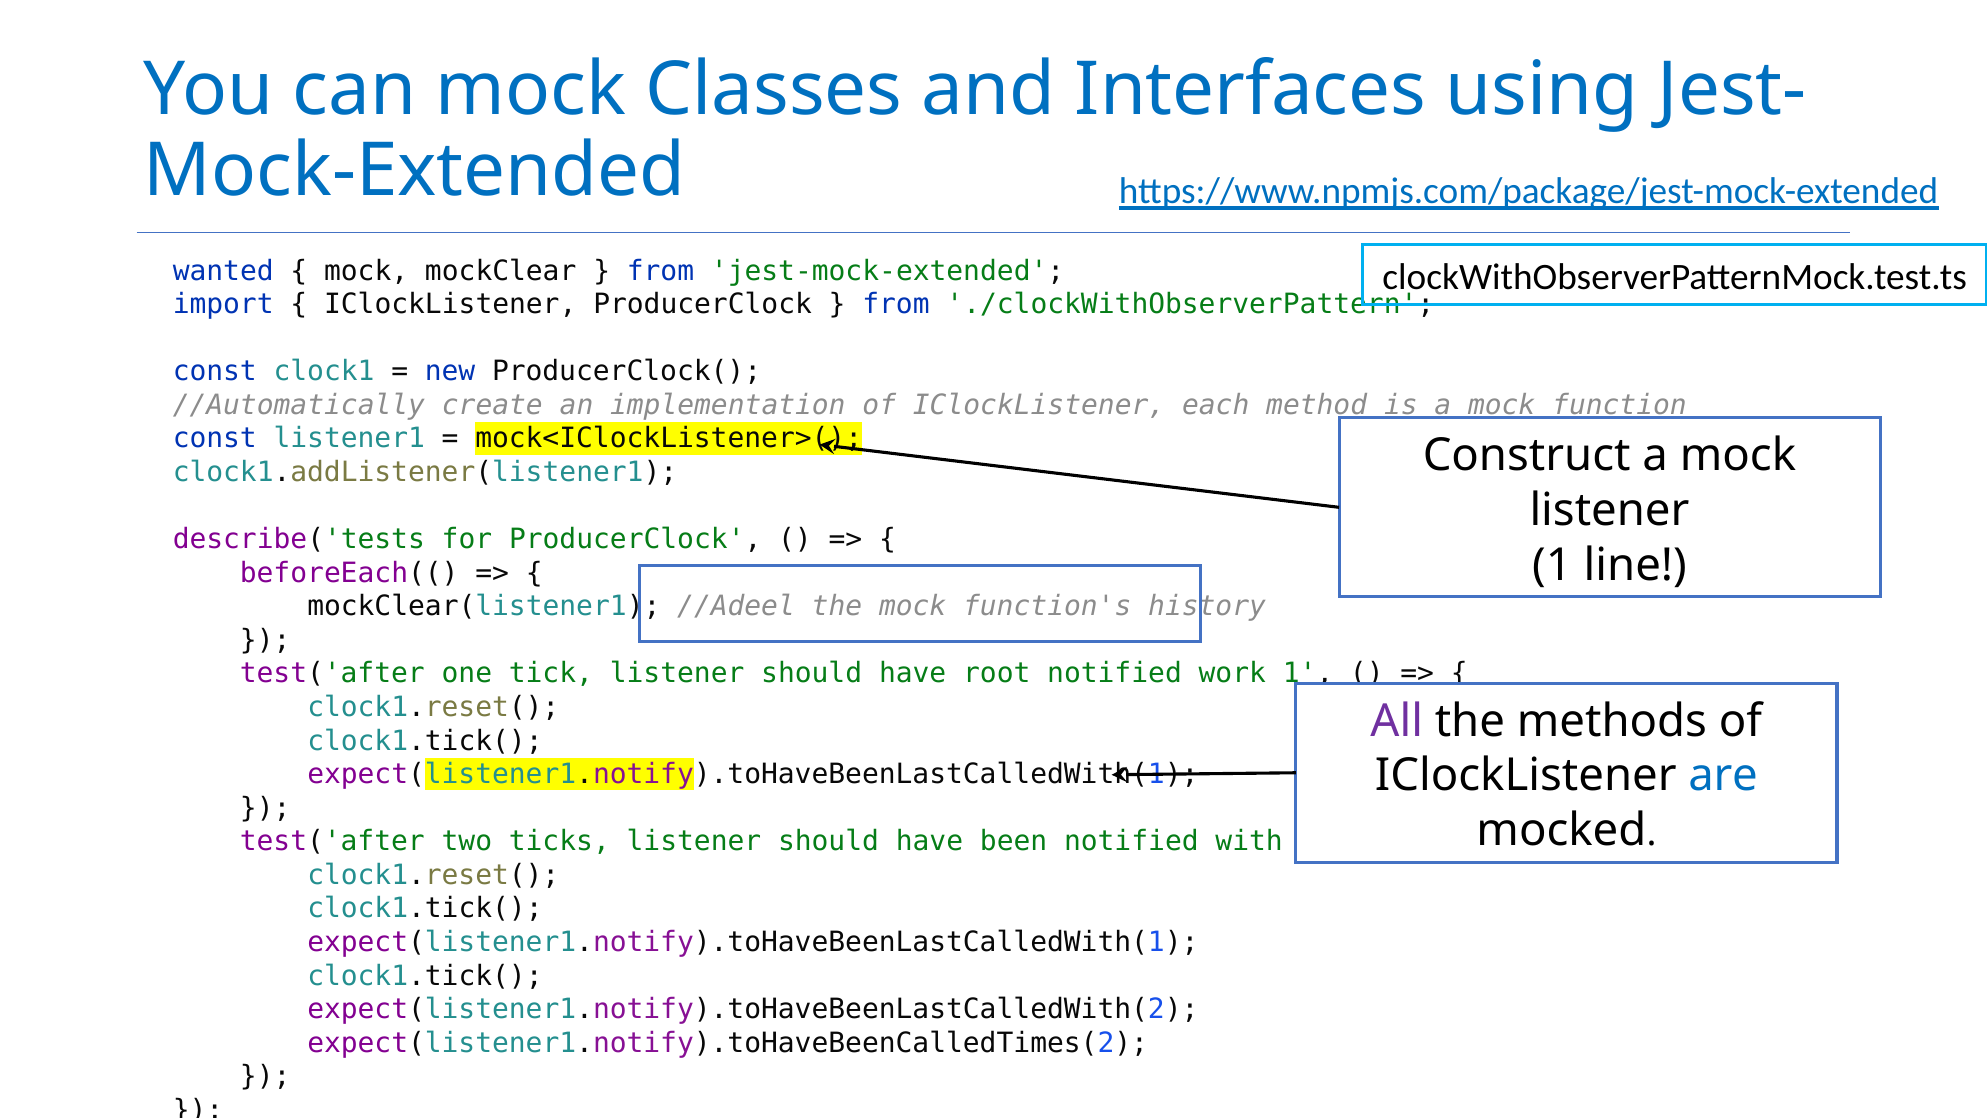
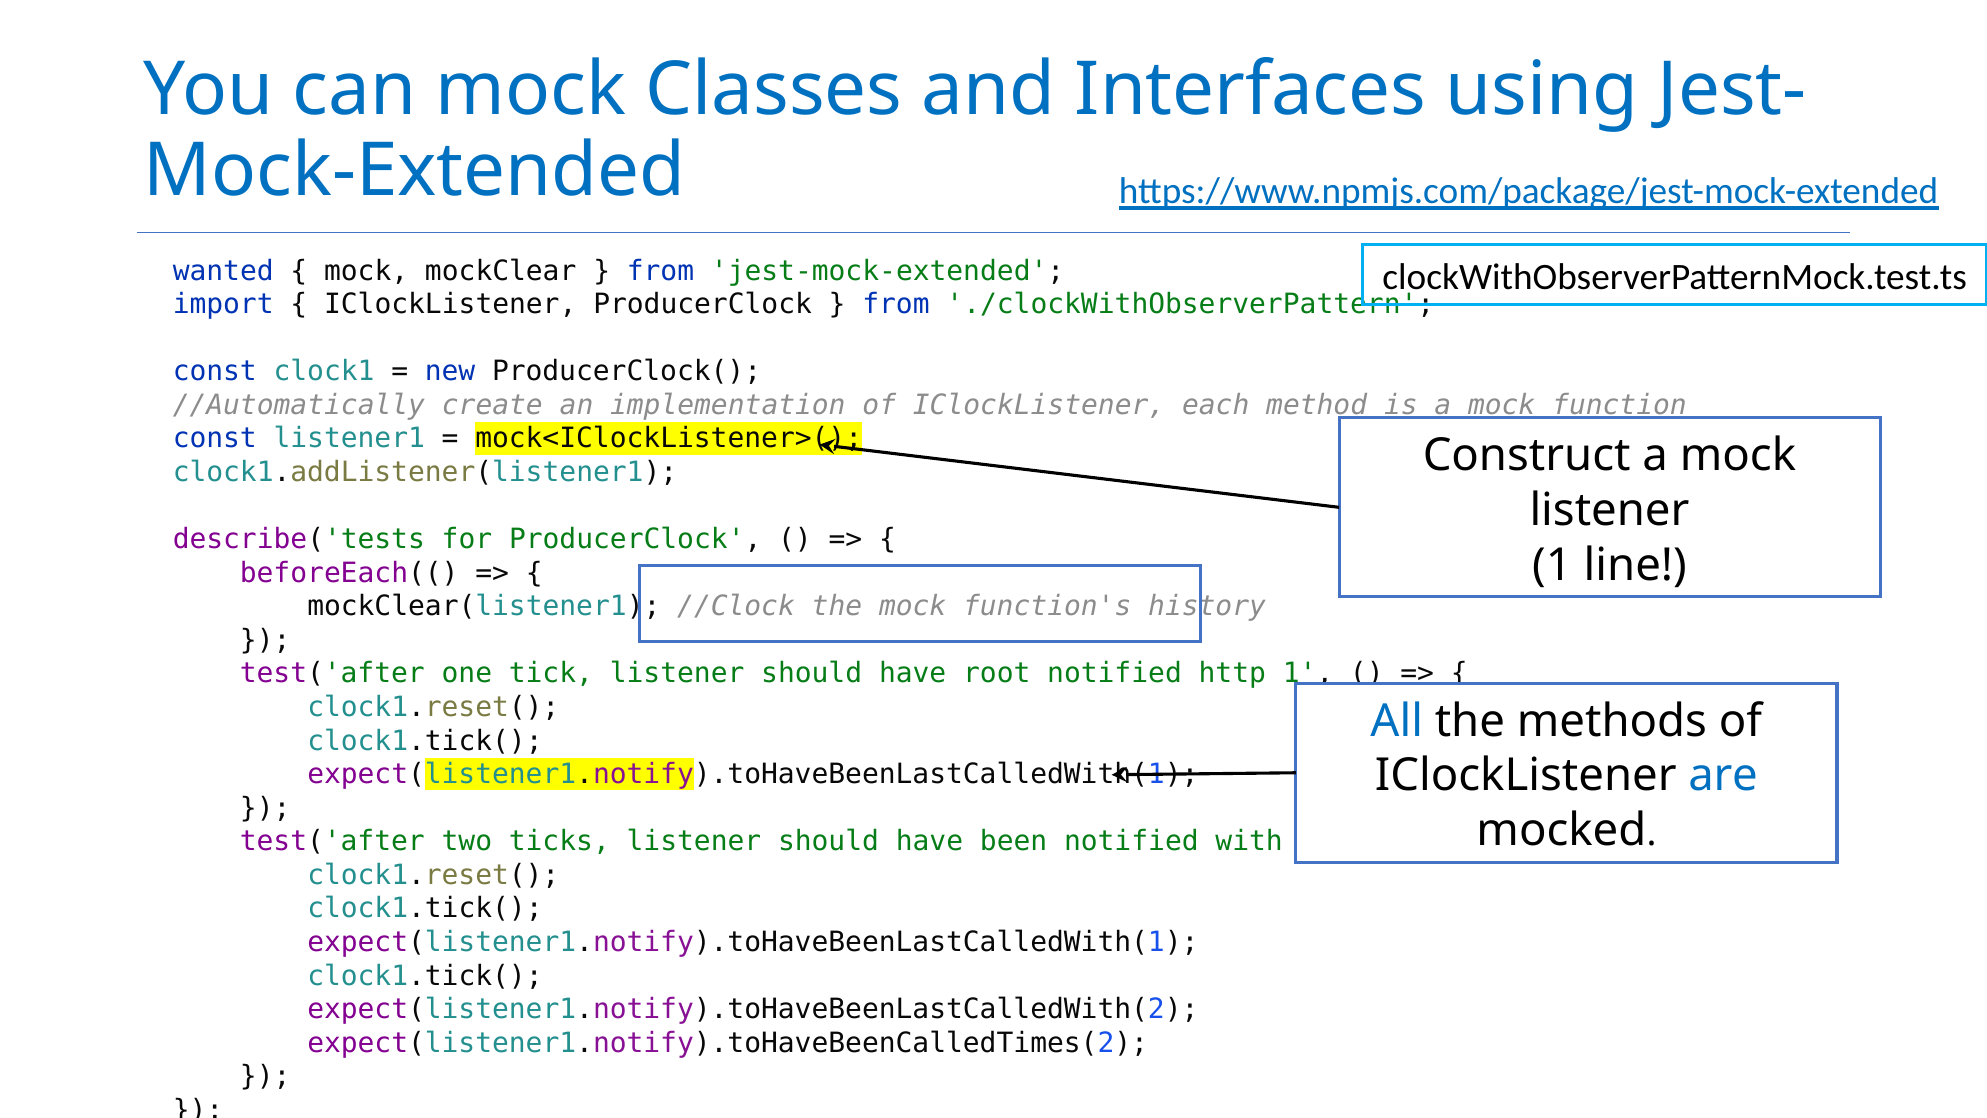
//Adeel: //Adeel -> //Clock
work: work -> http
All colour: purple -> blue
